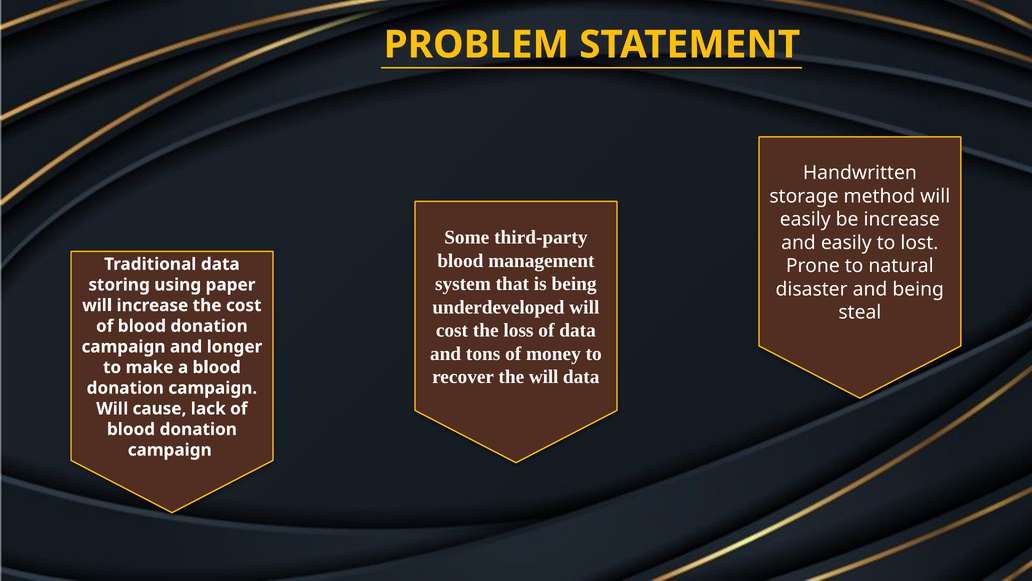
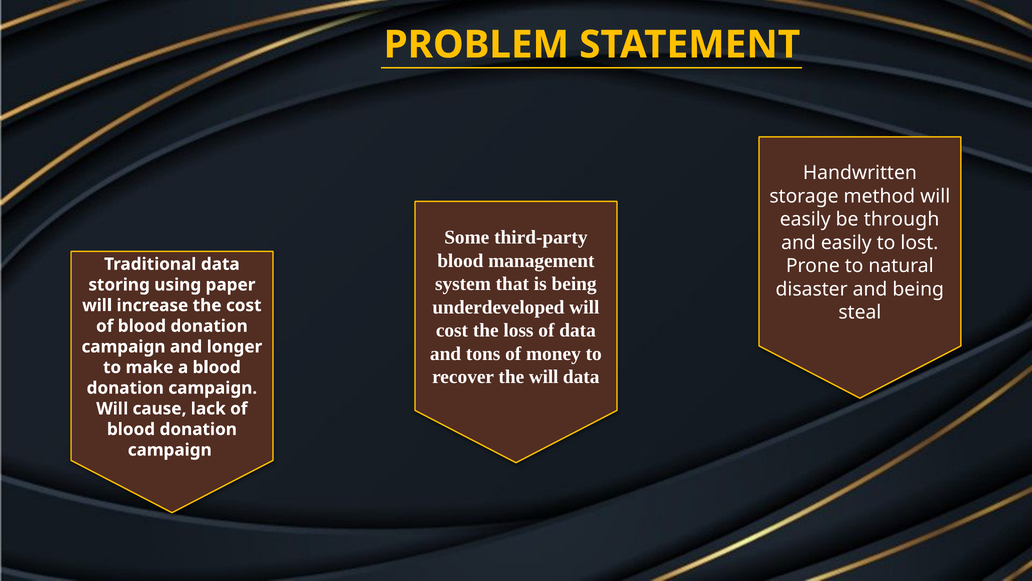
be increase: increase -> through
